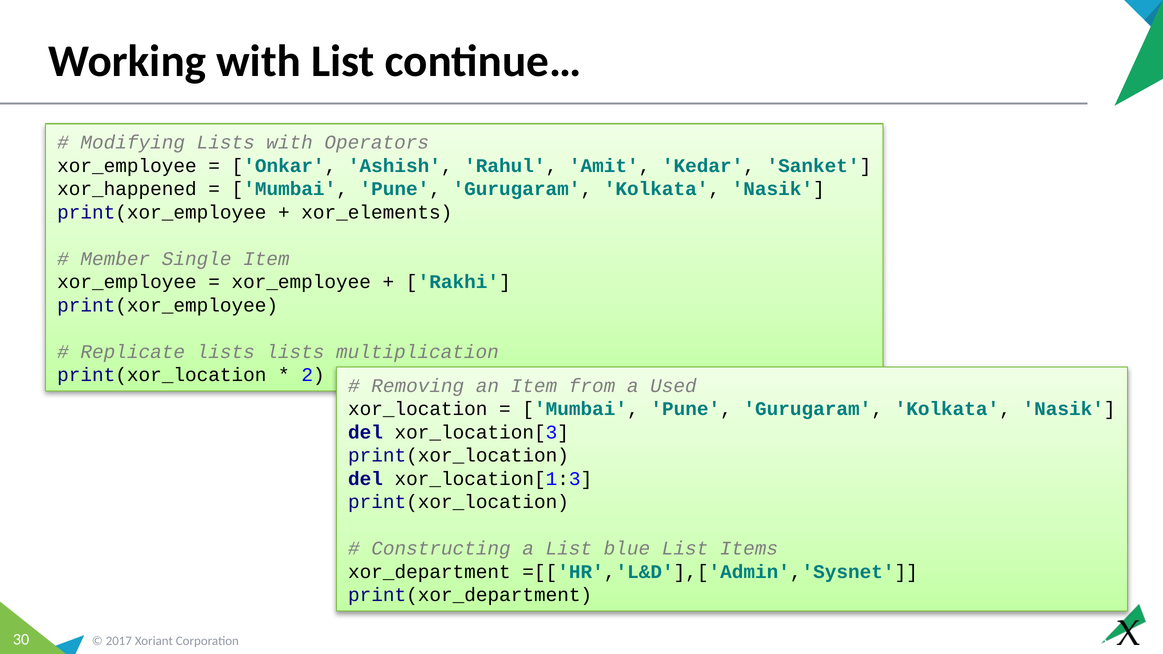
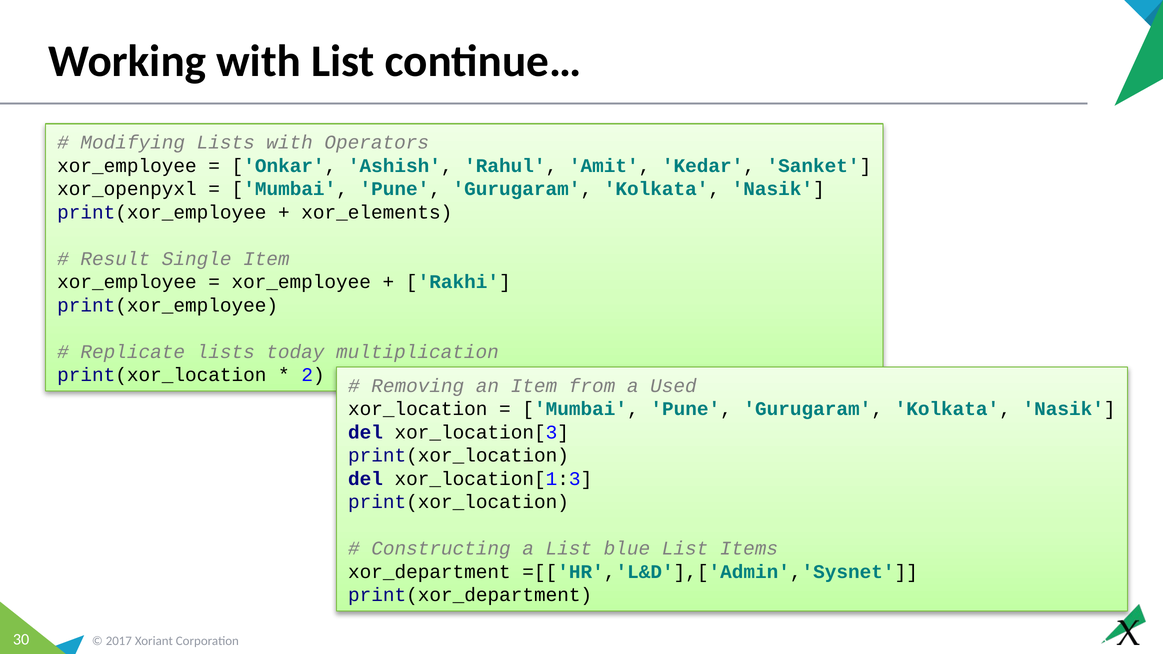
xor_happened: xor_happened -> xor_openpyxl
Member: Member -> Result
lists lists: lists -> today
